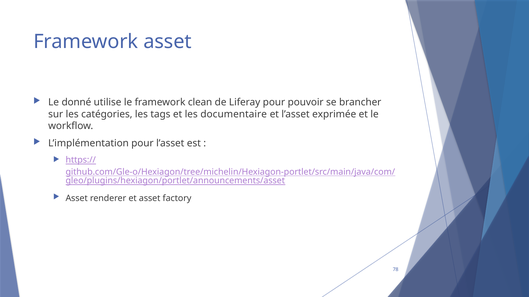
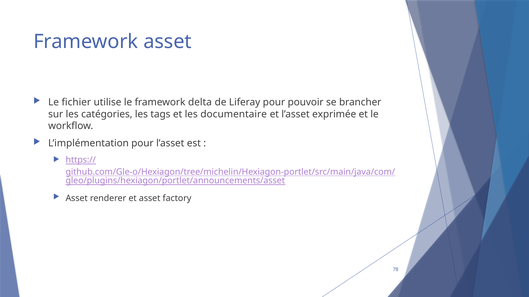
donné: donné -> fichier
clean: clean -> delta
